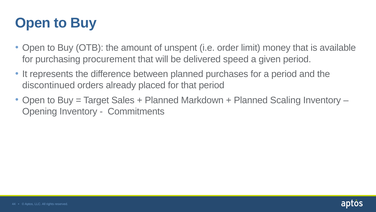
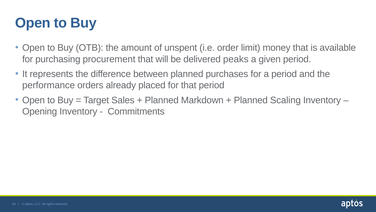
speed: speed -> peaks
discontinued: discontinued -> performance
